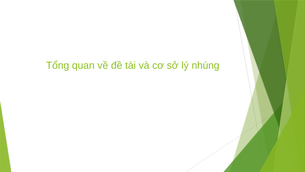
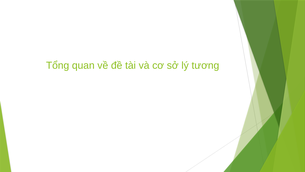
nhúng: nhúng -> tương
